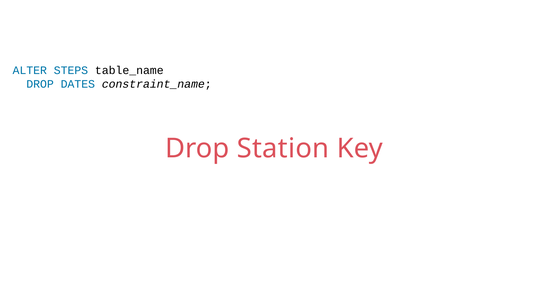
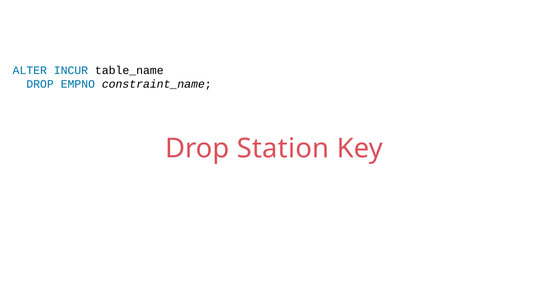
STEPS: STEPS -> INCUR
DATES: DATES -> EMPNO
